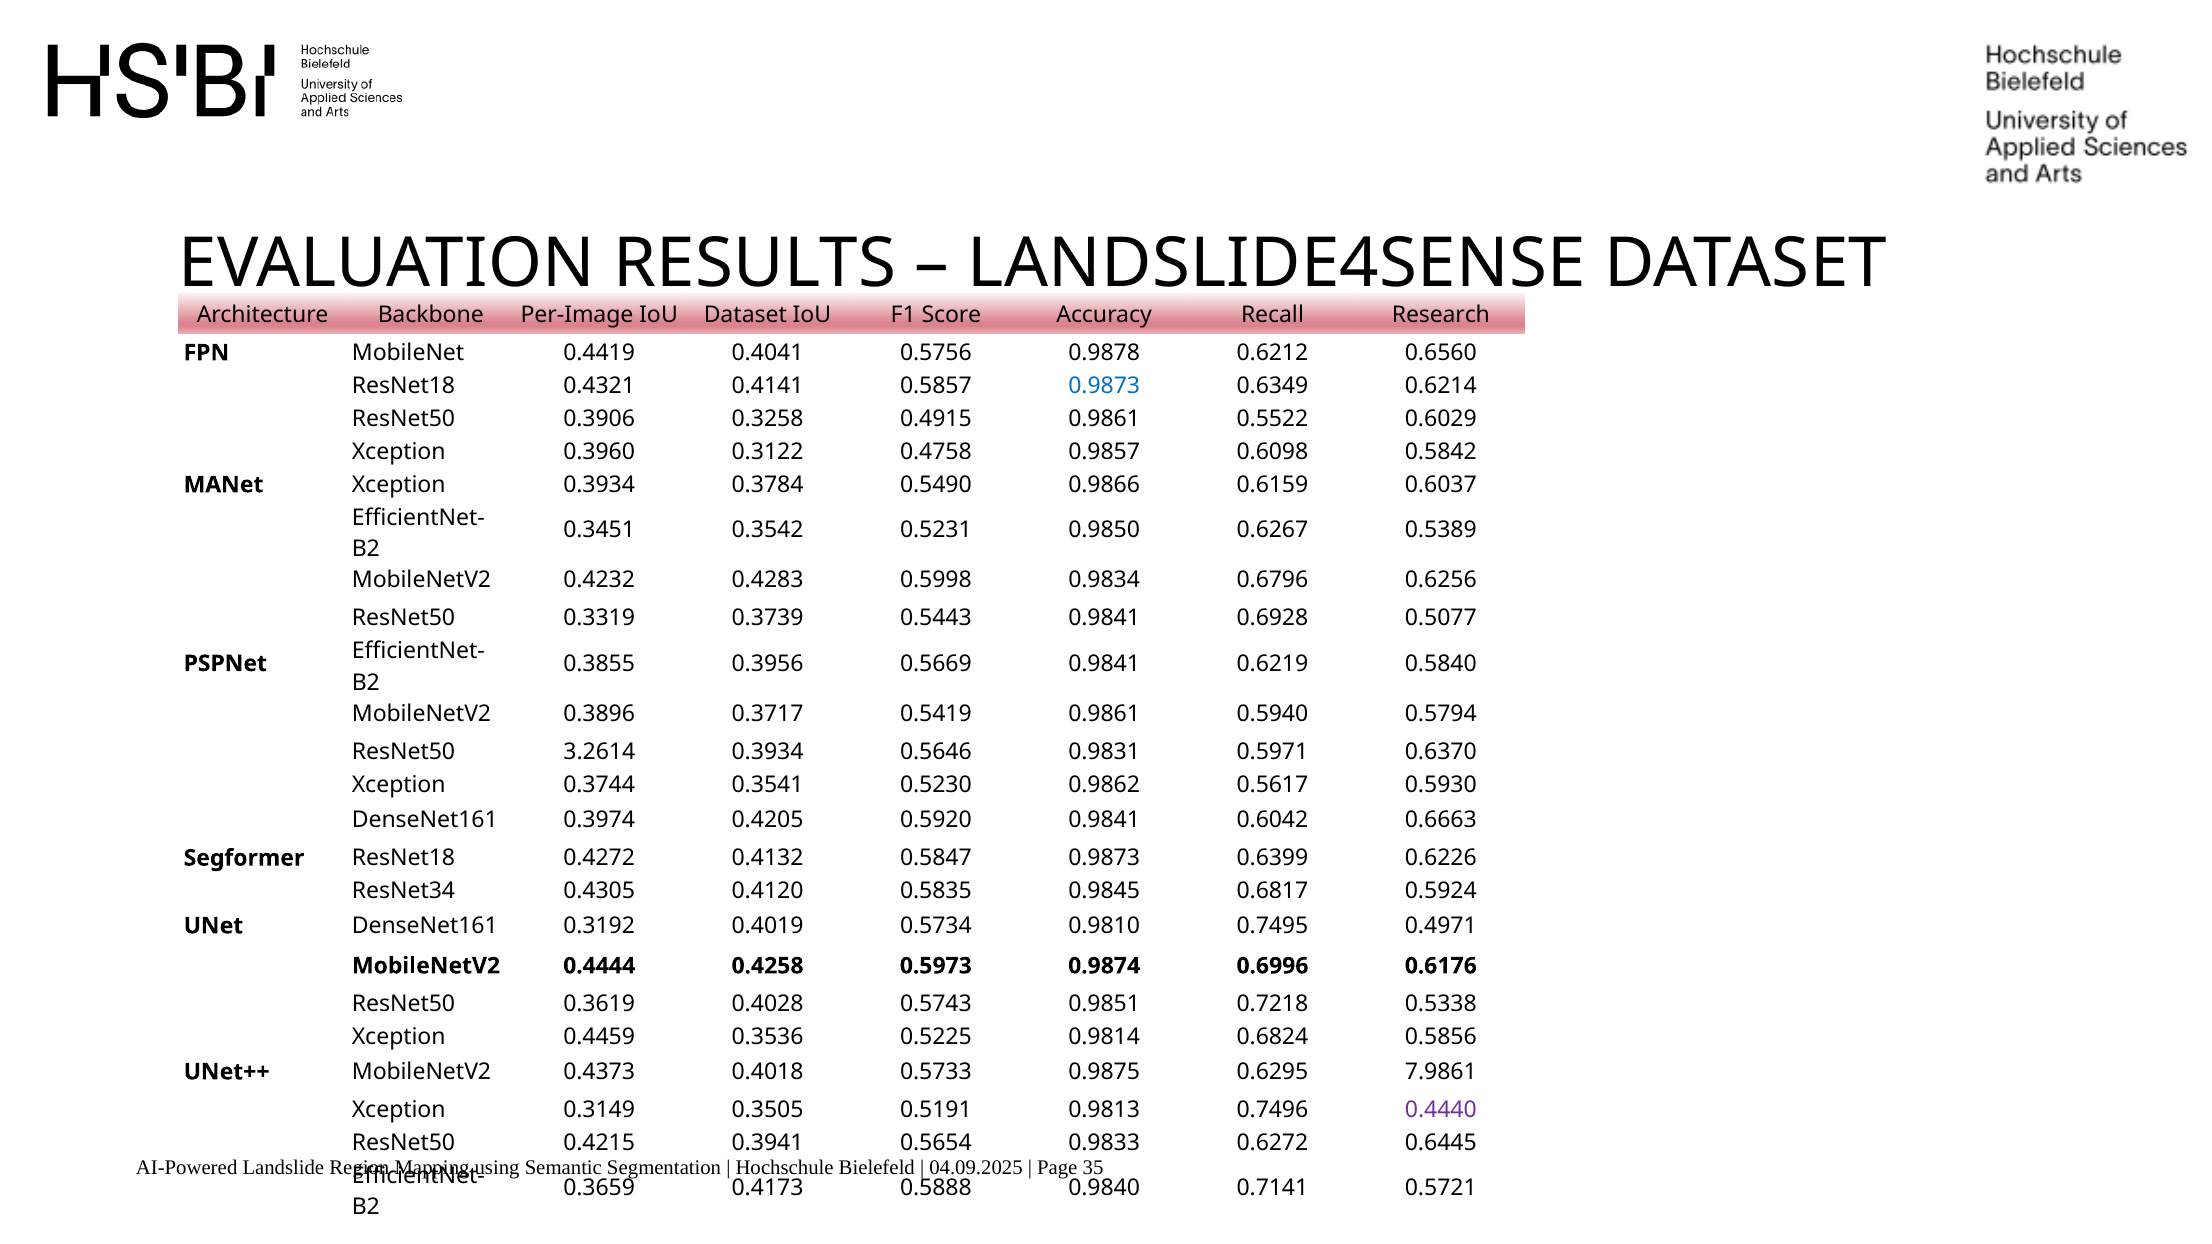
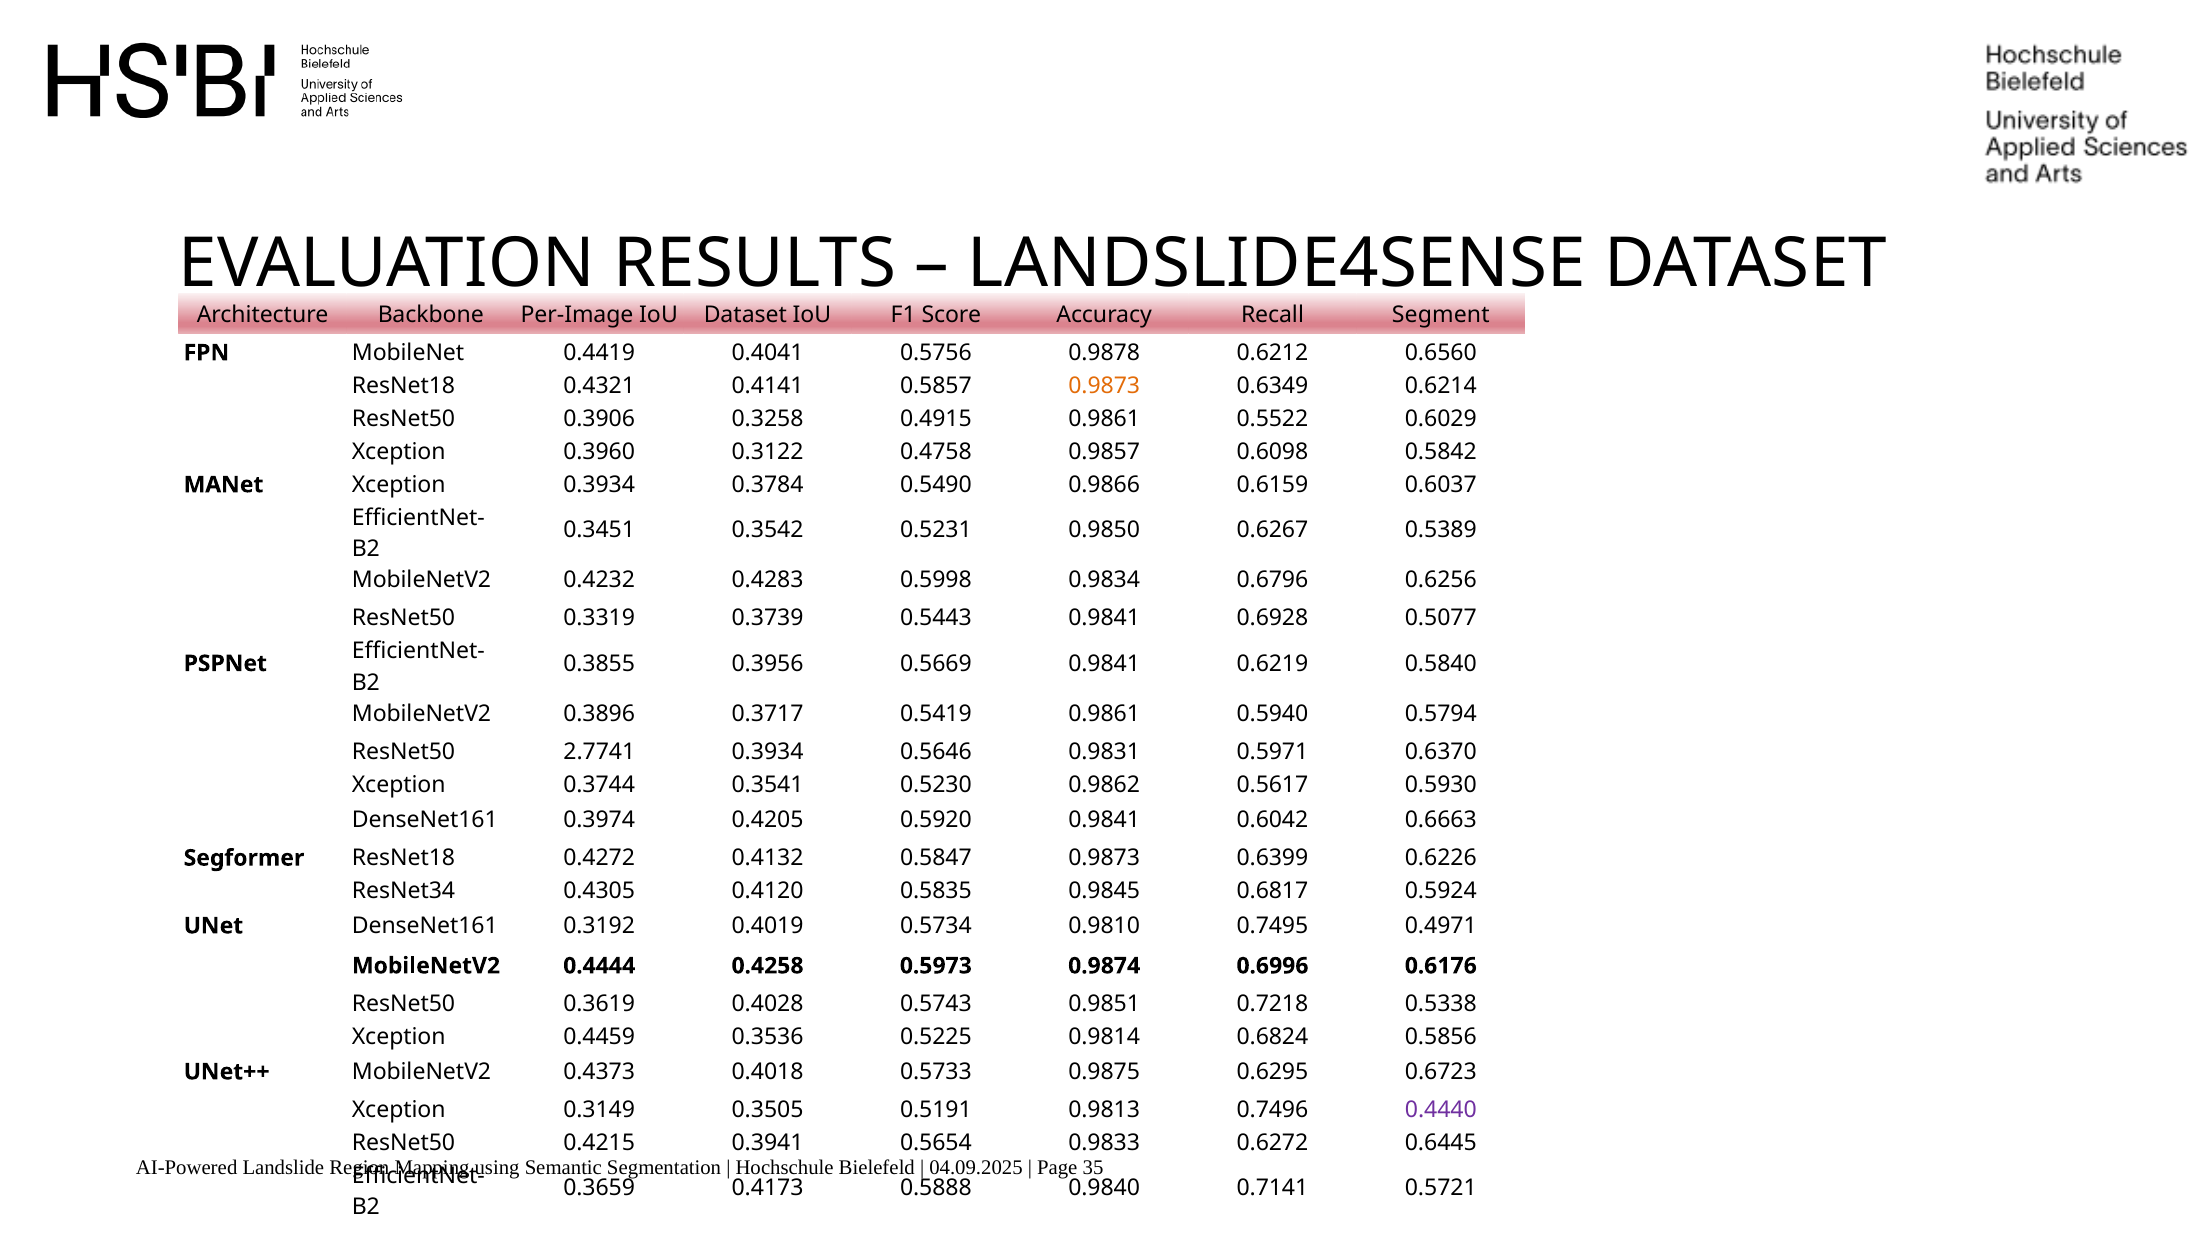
Research: Research -> Segment
0.9873 at (1104, 386) colour: blue -> orange
3.2614: 3.2614 -> 2.7741
7.9861: 7.9861 -> 0.6723
